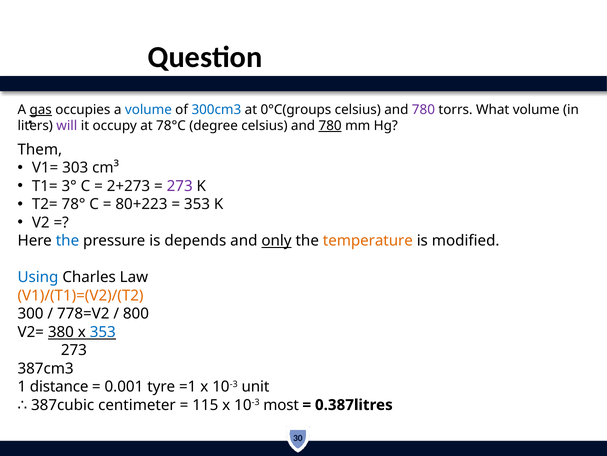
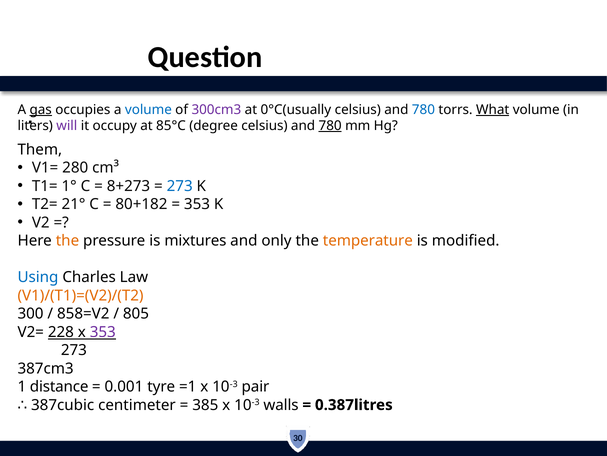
300cm3 colour: blue -> purple
0°C(groups: 0°C(groups -> 0°C(usually
780 at (423, 109) colour: purple -> blue
What underline: none -> present
78°C: 78°C -> 85°C
303: 303 -> 280
3°: 3° -> 1°
2+273: 2+273 -> 8+273
273 at (180, 186) colour: purple -> blue
78°: 78° -> 21°
80+223: 80+223 -> 80+182
the at (67, 240) colour: blue -> orange
depends: depends -> mixtures
only underline: present -> none
778=V2: 778=V2 -> 858=V2
800: 800 -> 805
380: 380 -> 228
353 at (103, 331) colour: blue -> purple
unit: unit -> pair
115: 115 -> 385
most: most -> walls
